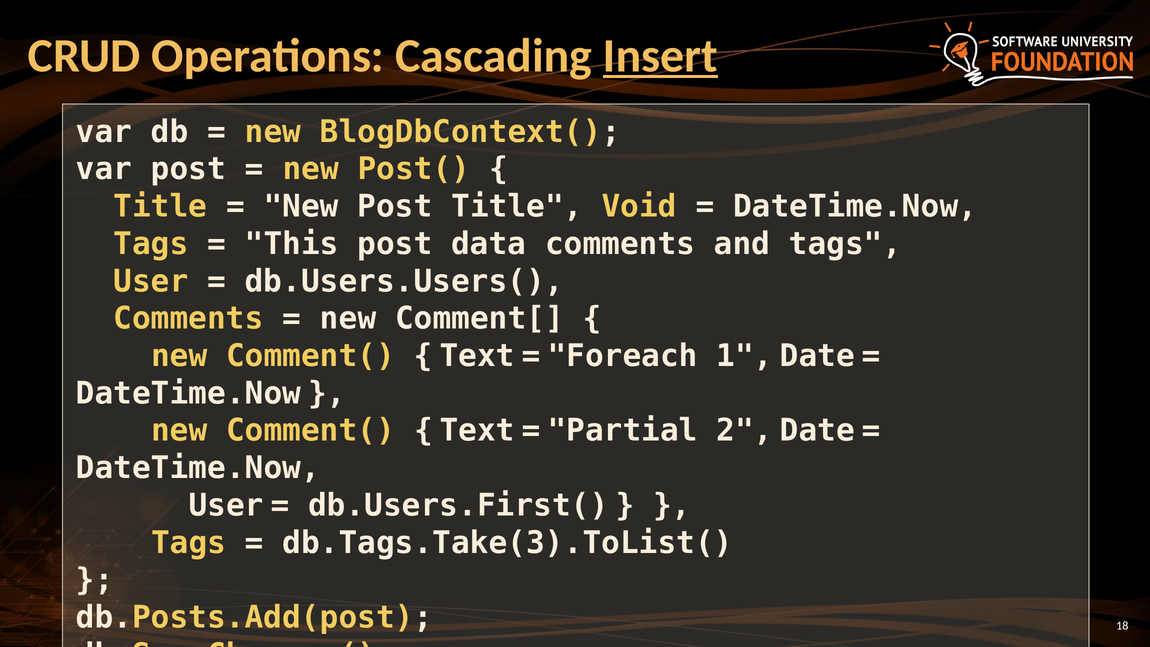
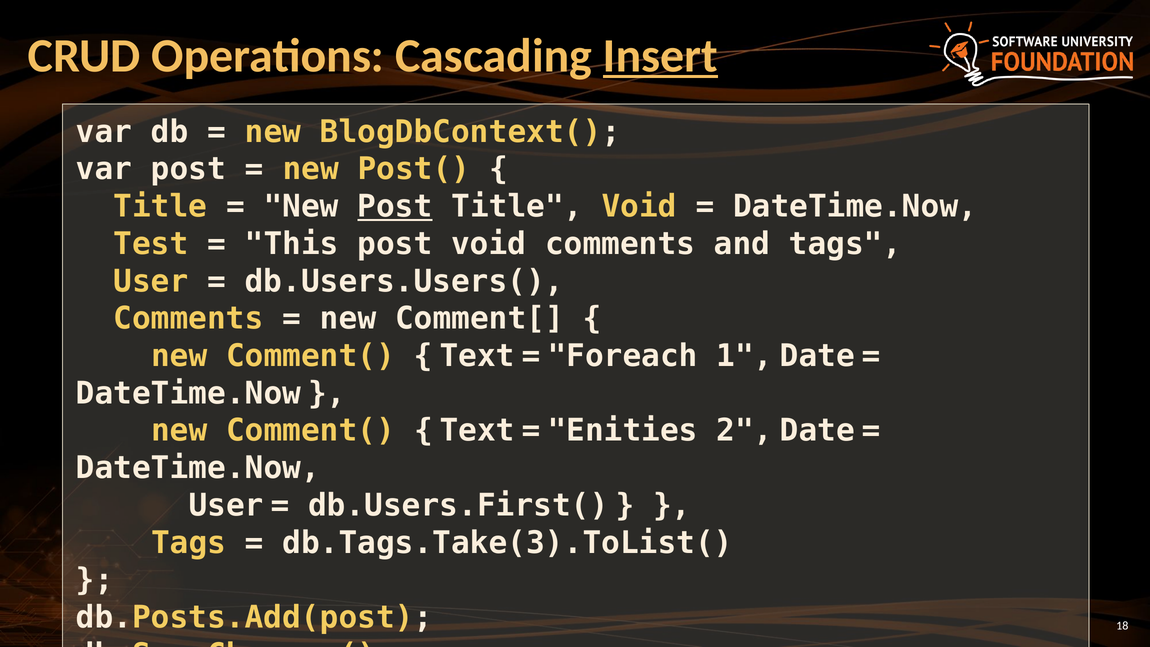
Post at (395, 207) underline: none -> present
Tags at (151, 244): Tags -> Test
post data: data -> void
Partial: Partial -> Enities
